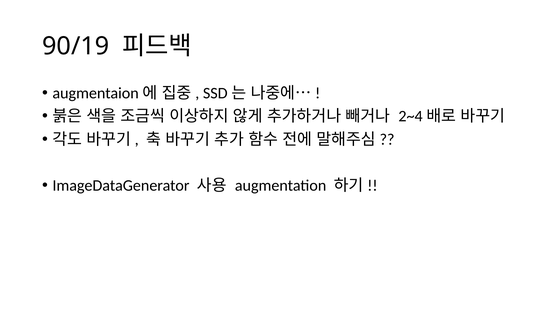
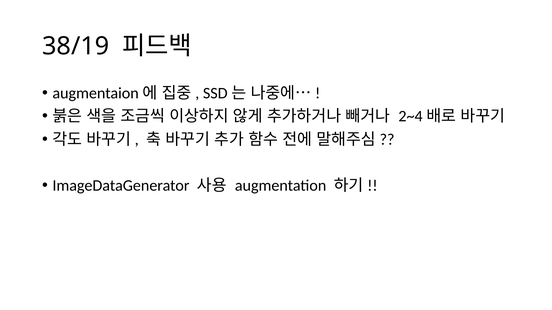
90/19: 90/19 -> 38/19
